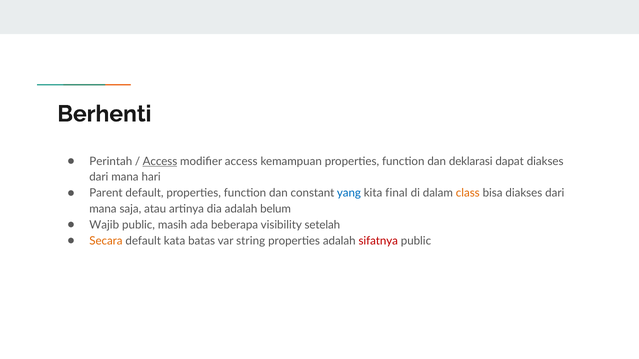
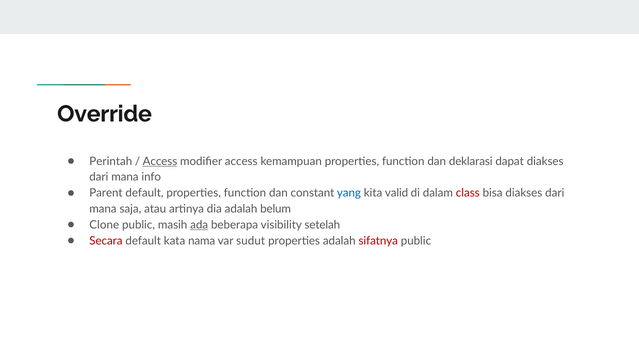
Berhenti: Berhenti -> Override
hari: hari -> info
final: final -> valid
class colour: orange -> red
Wajib: Wajib -> Clone
ada underline: none -> present
Secara colour: orange -> red
batas: batas -> nama
string: string -> sudut
